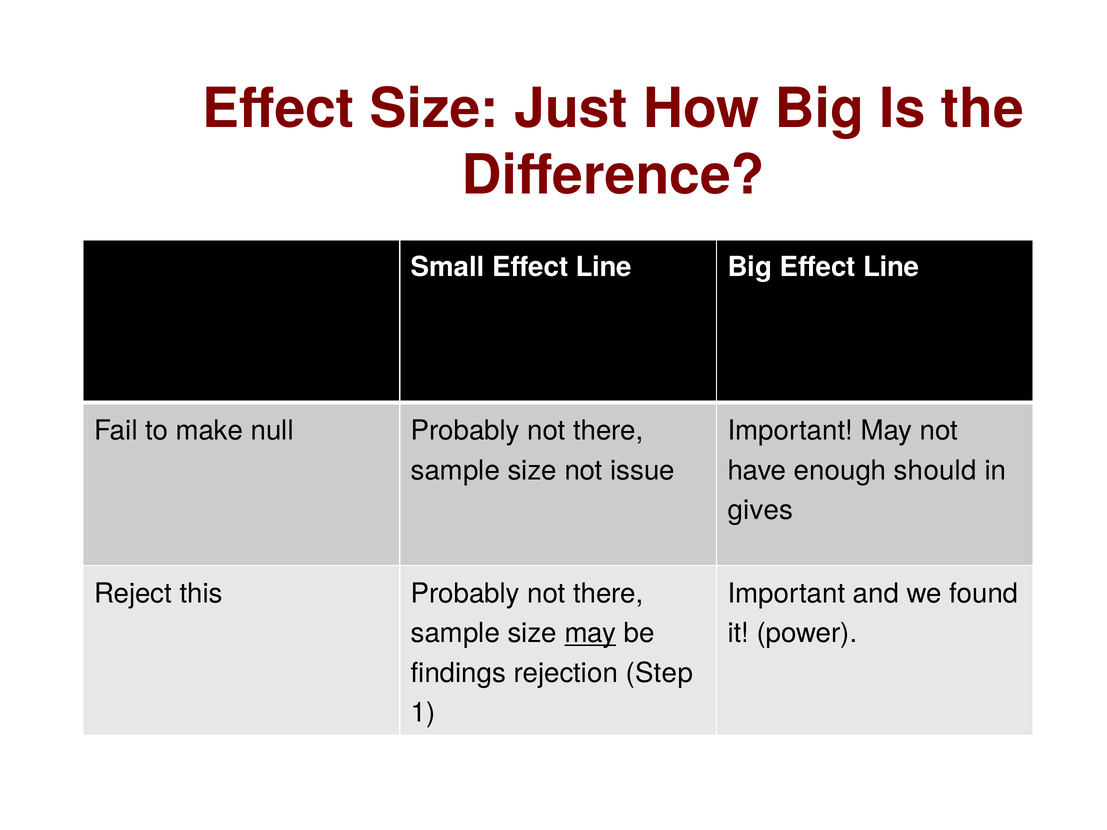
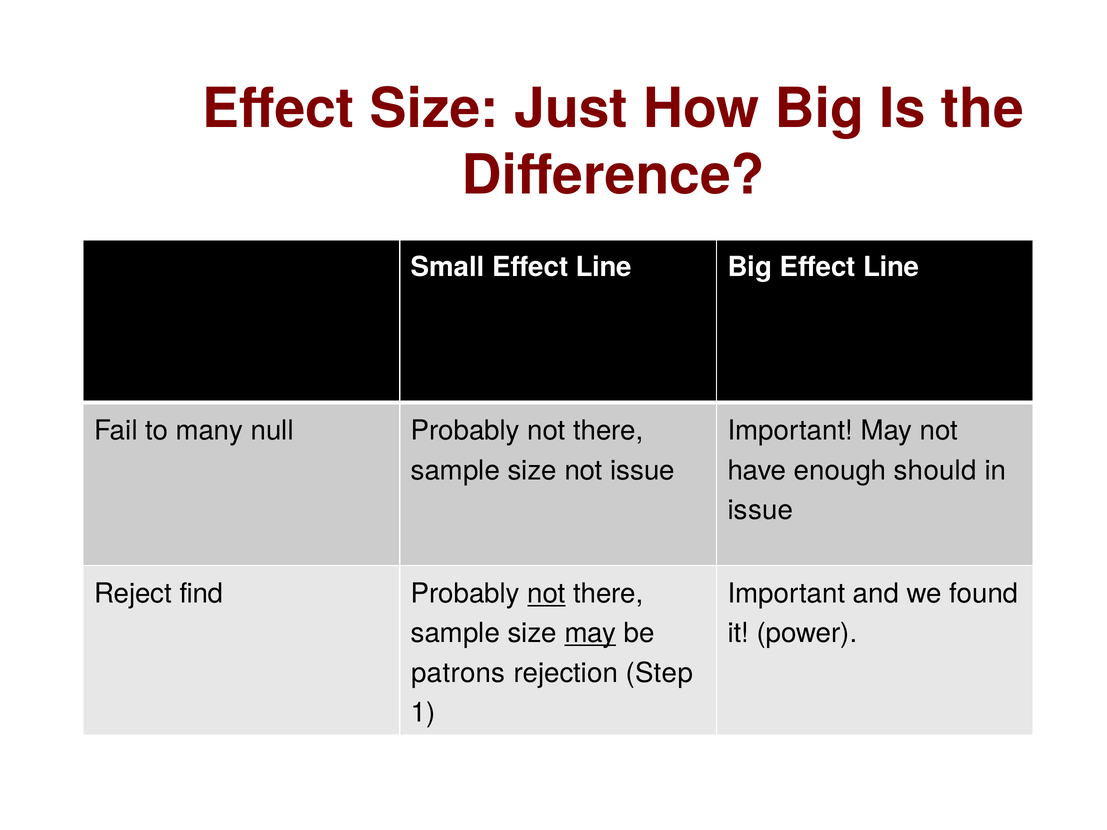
make: make -> many
gives at (760, 510): gives -> issue
this: this -> find
not at (546, 594) underline: none -> present
findings: findings -> patrons
